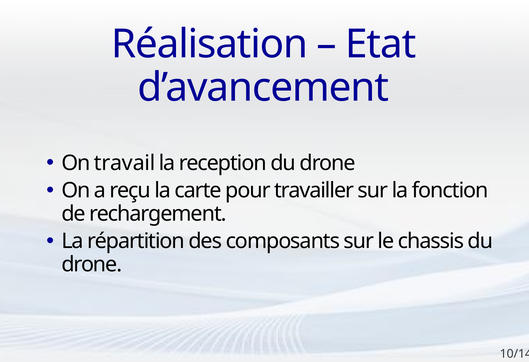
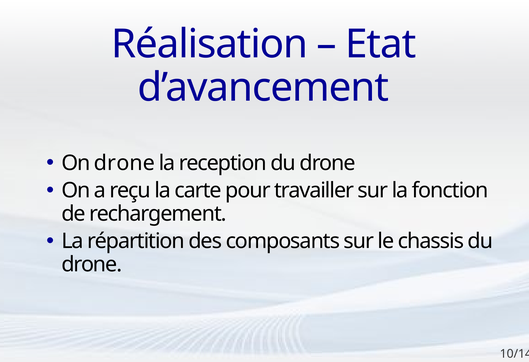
On travail: travail -> drone
